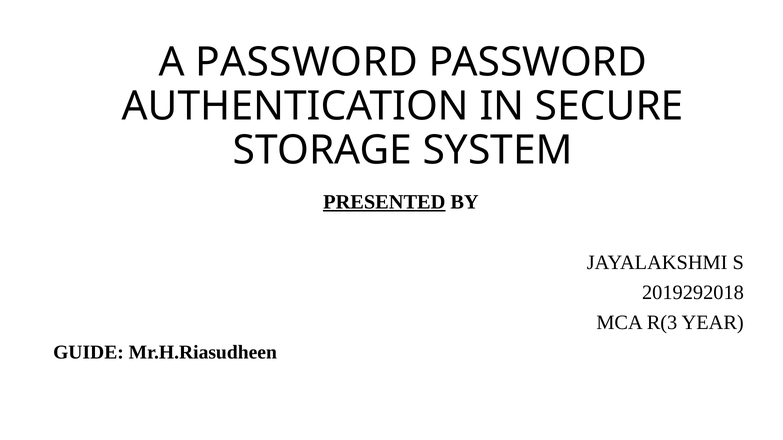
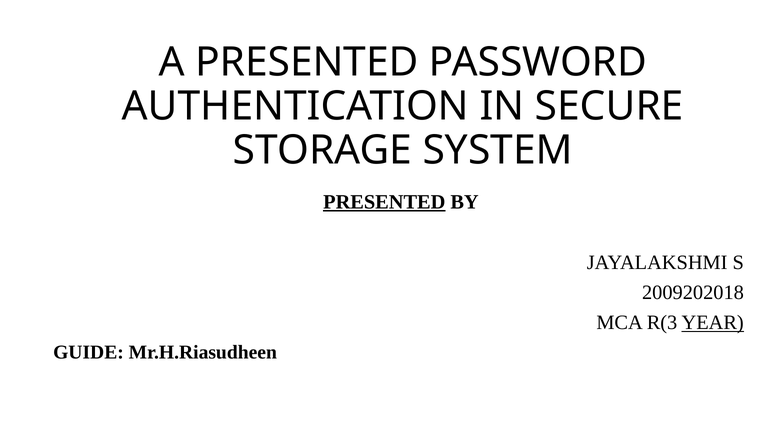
A PASSWORD: PASSWORD -> PRESENTED
2019292018: 2019292018 -> 2009202018
YEAR underline: none -> present
